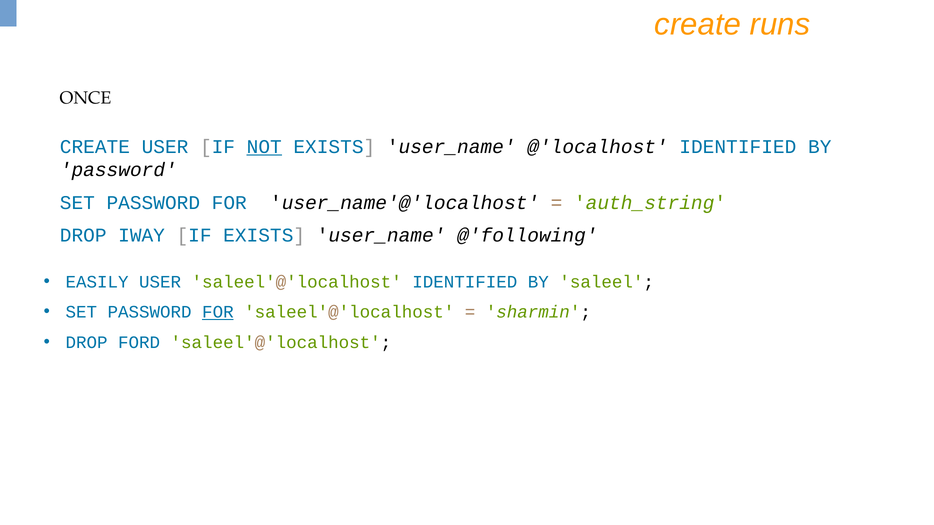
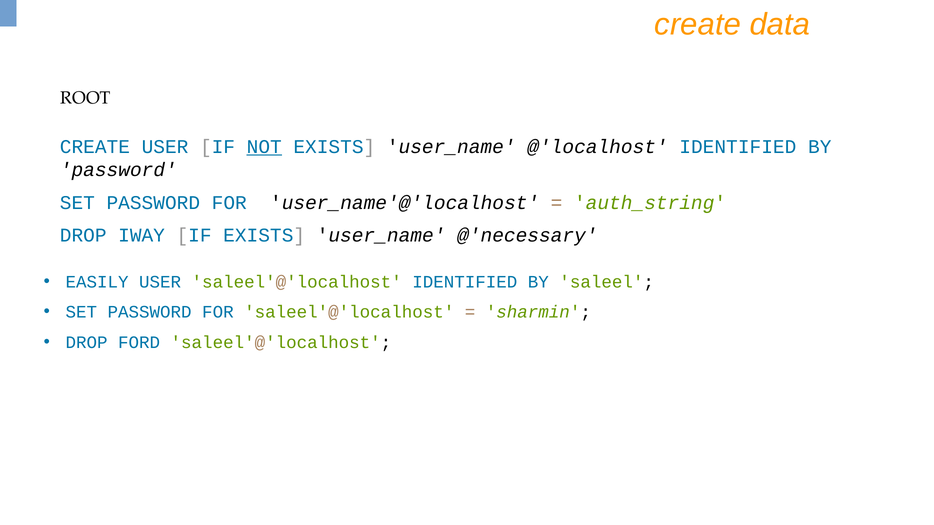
runs: runs -> data
ONCE: ONCE -> ROOT
@'following: @'following -> @'necessary
FOR at (218, 312) underline: present -> none
